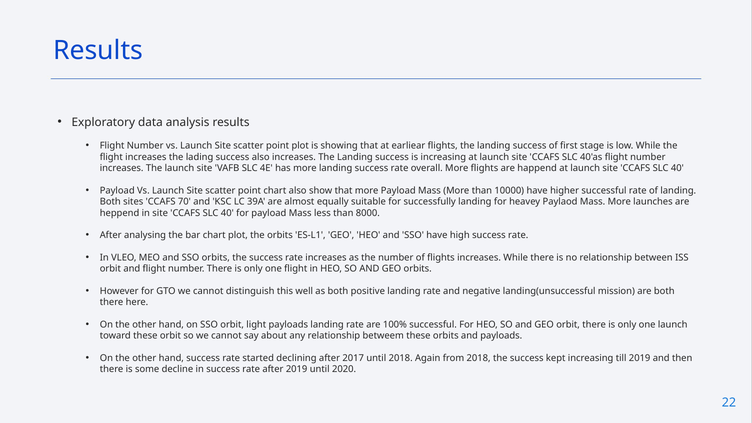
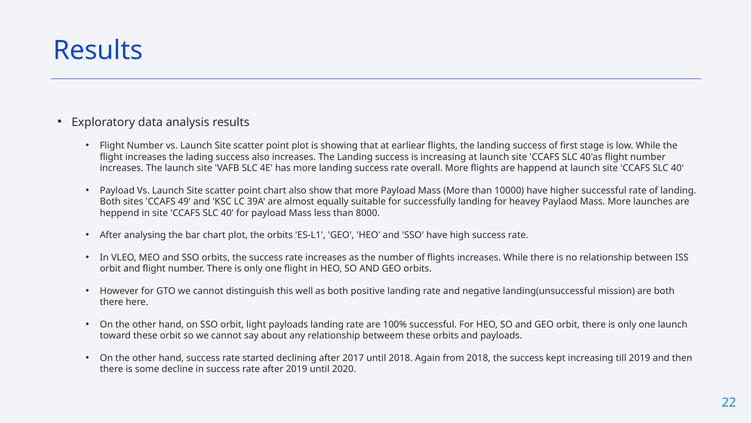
70: 70 -> 49
